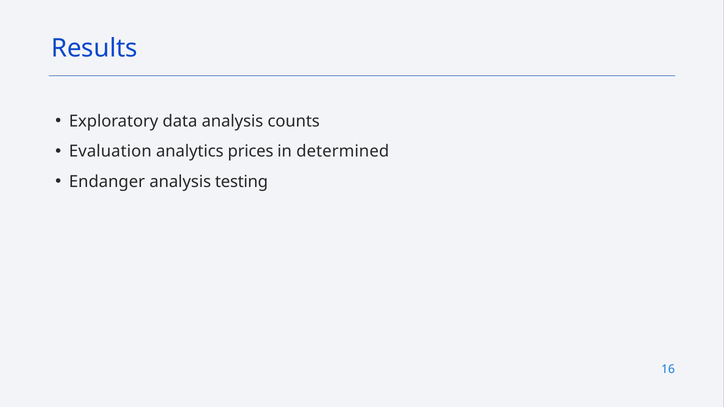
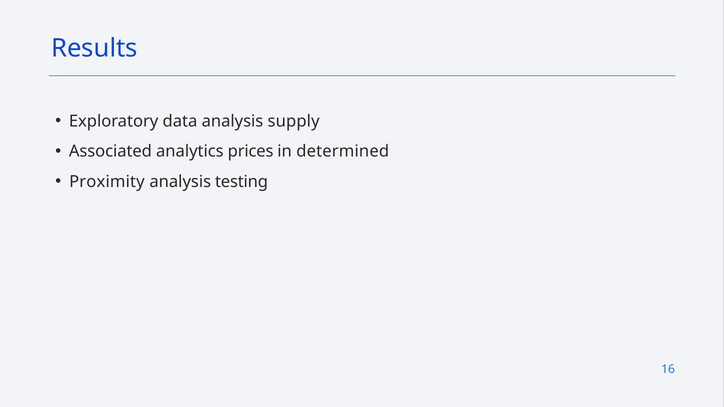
counts: counts -> supply
Evaluation: Evaluation -> Associated
Endanger: Endanger -> Proximity
